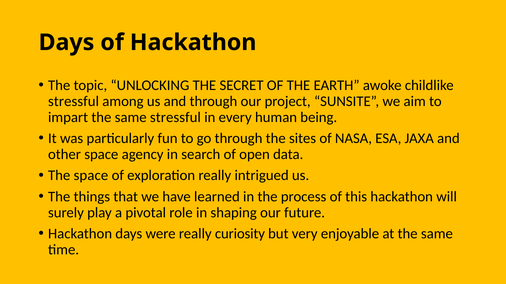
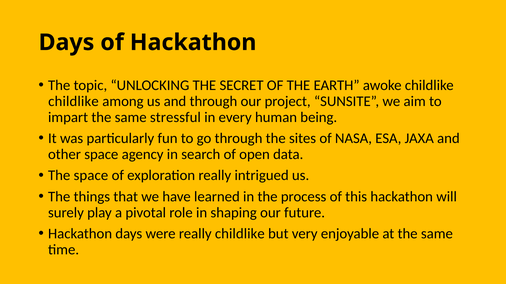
stressful at (74, 101): stressful -> childlike
really curiosity: curiosity -> childlike
